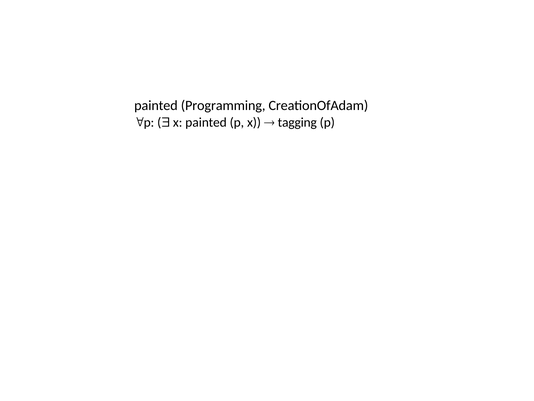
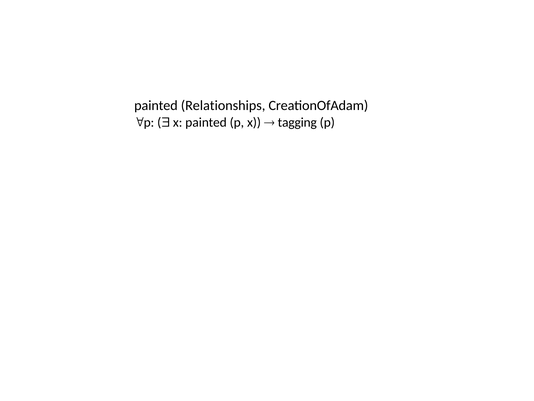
Programming: Programming -> Relationships
